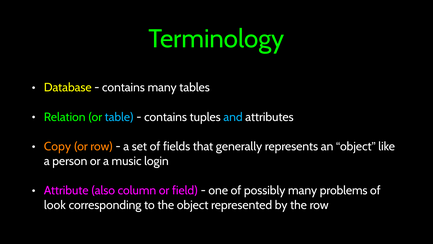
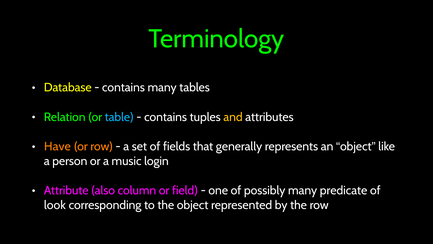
and colour: light blue -> yellow
Copy: Copy -> Have
problems: problems -> predicate
